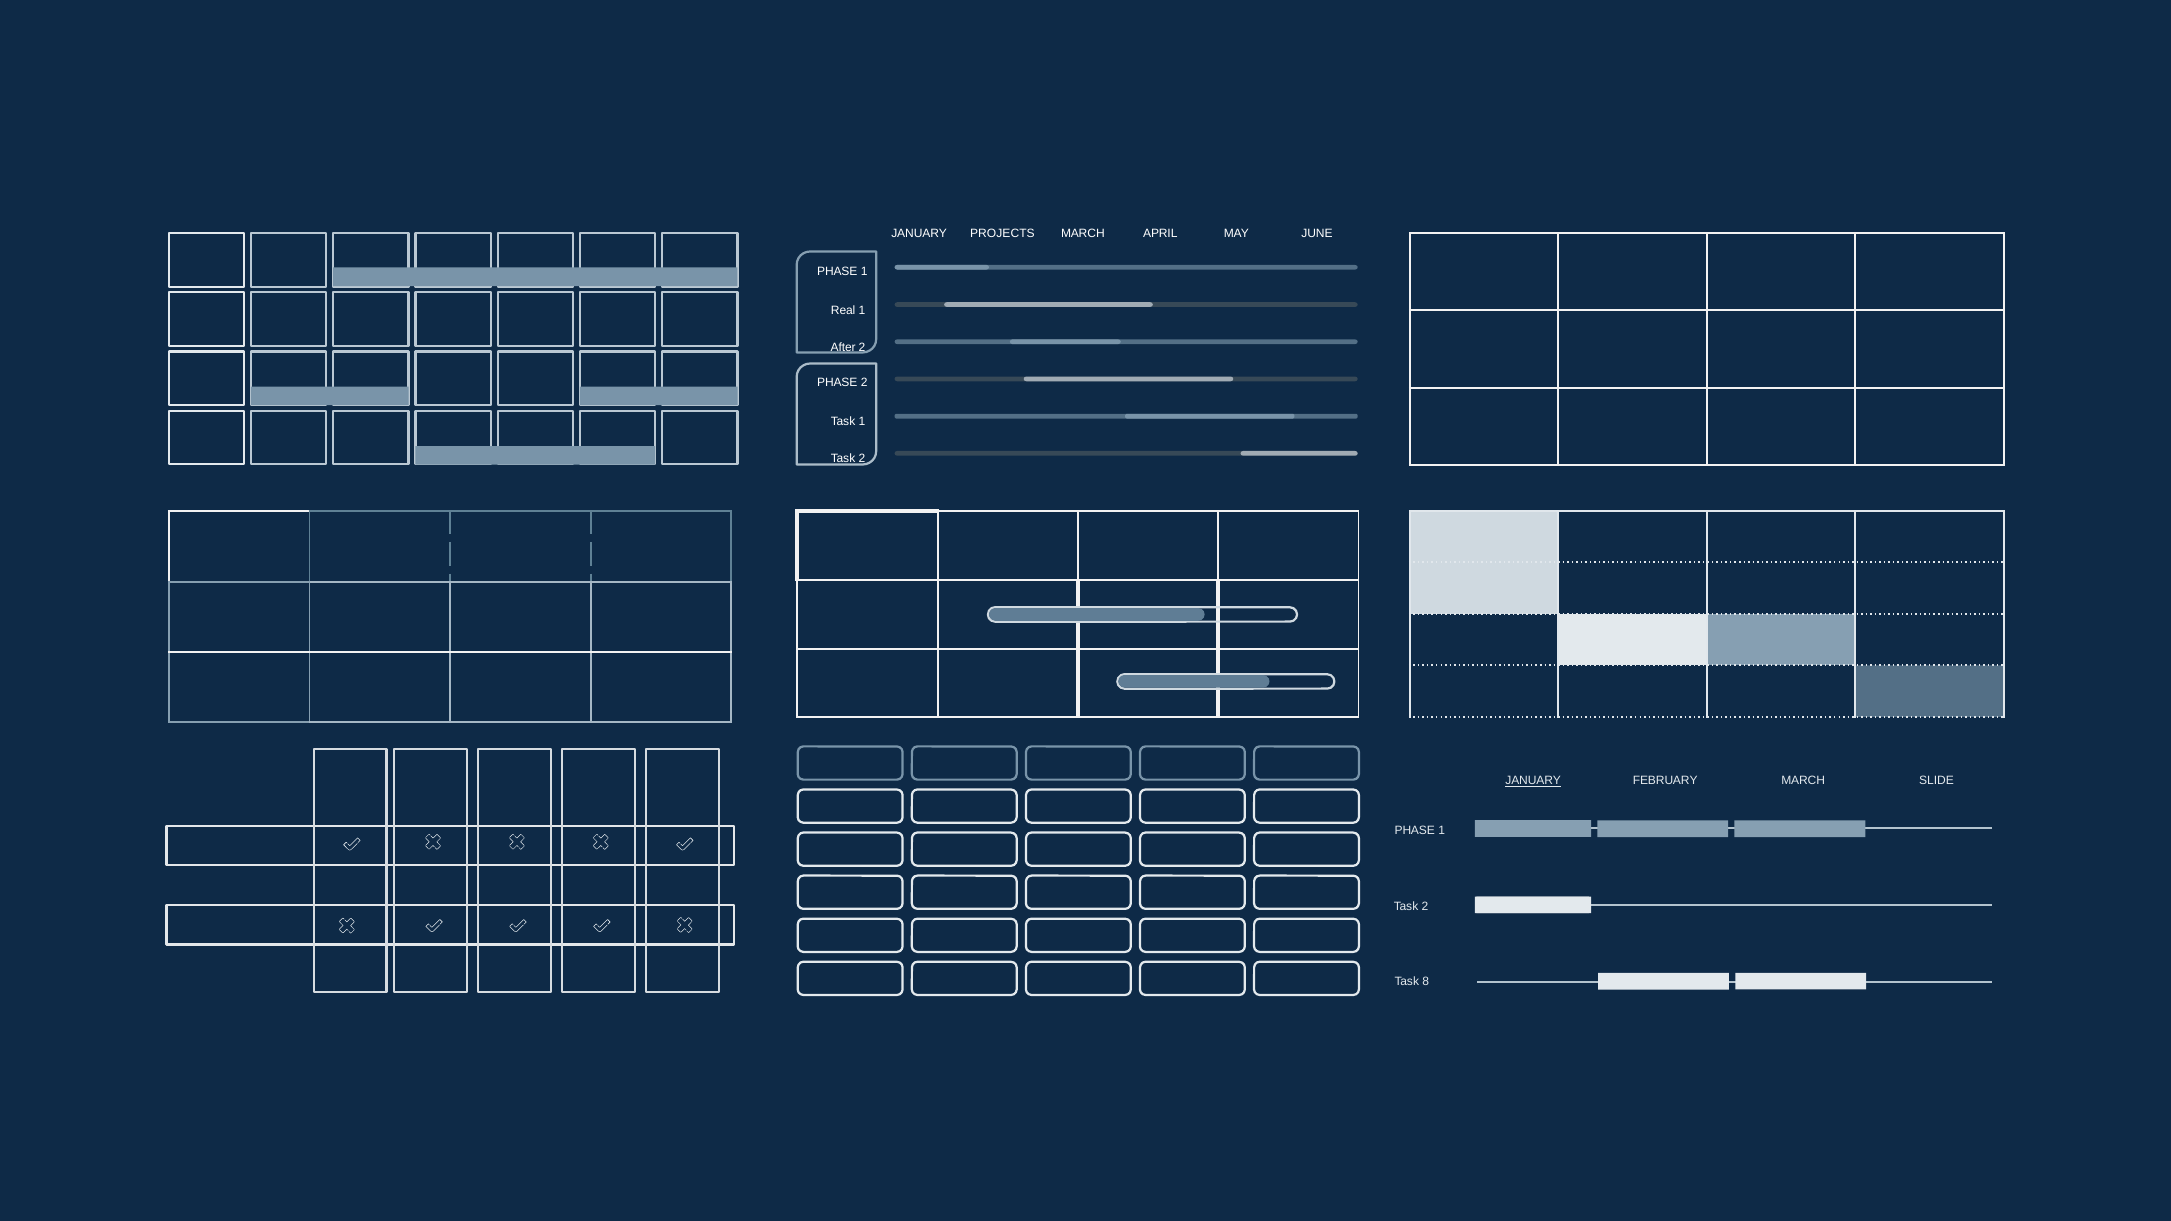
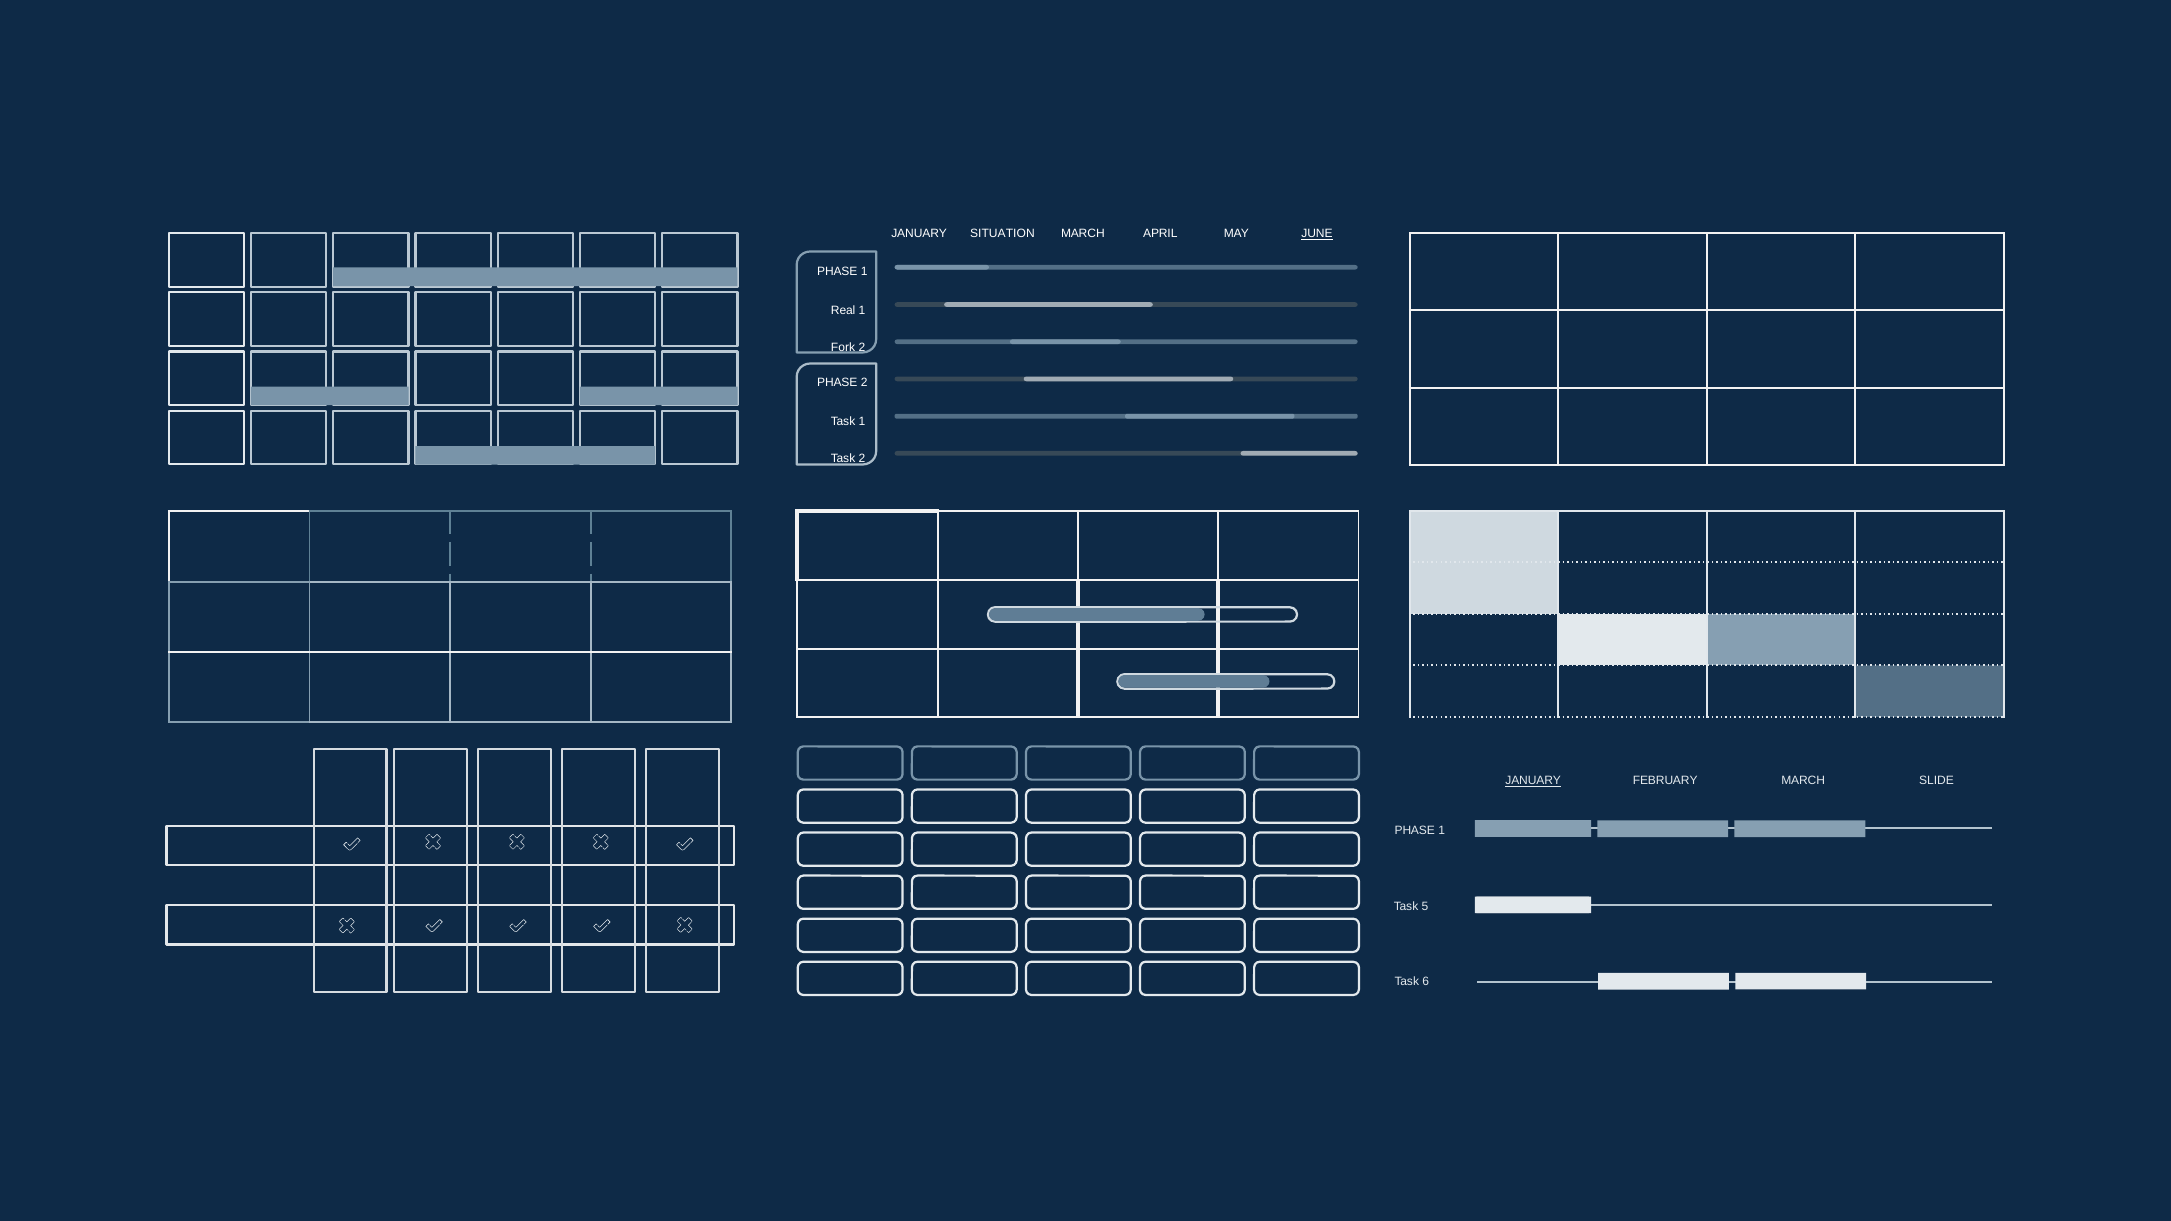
PROJECTS: PROJECTS -> SITUATION
JUNE underline: none -> present
After: After -> Fork
2 at (1425, 907): 2 -> 5
8: 8 -> 6
